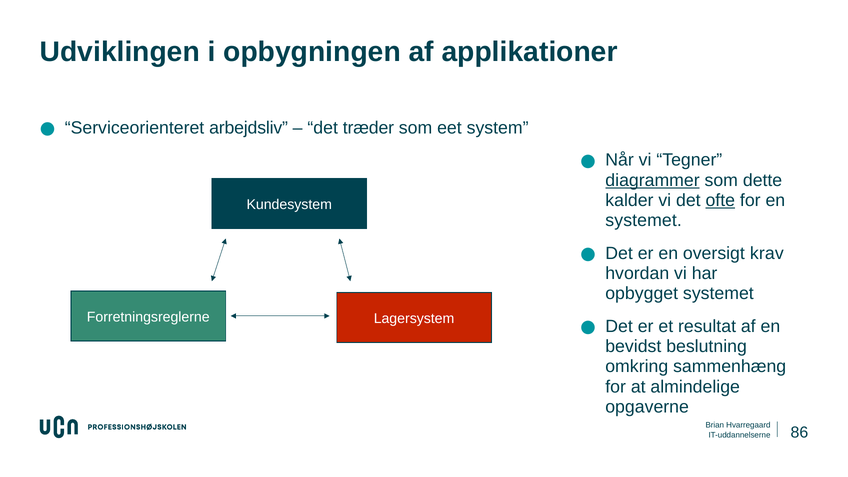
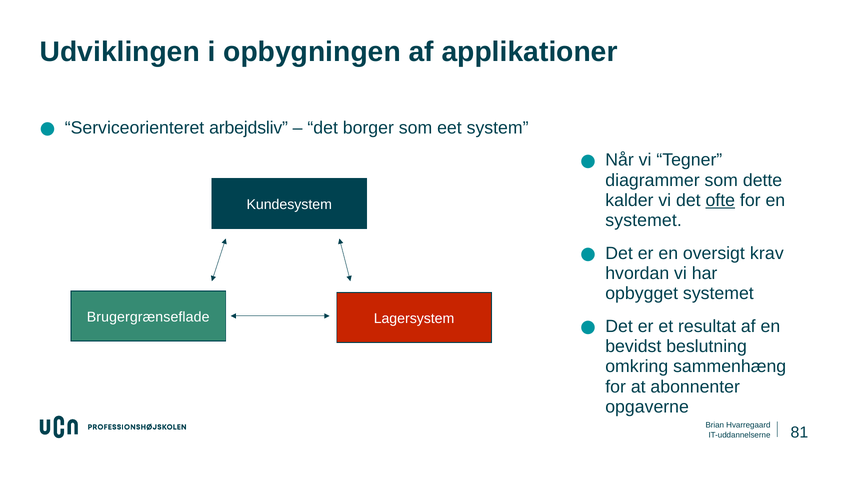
træder: træder -> borger
diagrammer underline: present -> none
Forretningsreglerne: Forretningsreglerne -> Brugergrænseflade
almindelige: almindelige -> abonnenter
86: 86 -> 81
